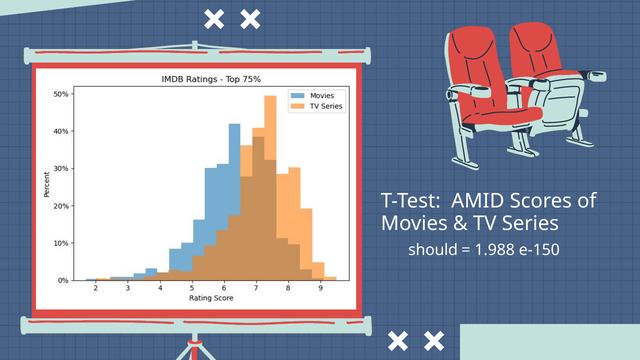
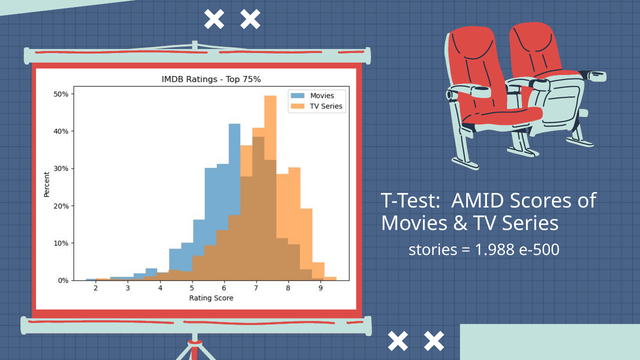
should: should -> stories
e-150: e-150 -> e-500
